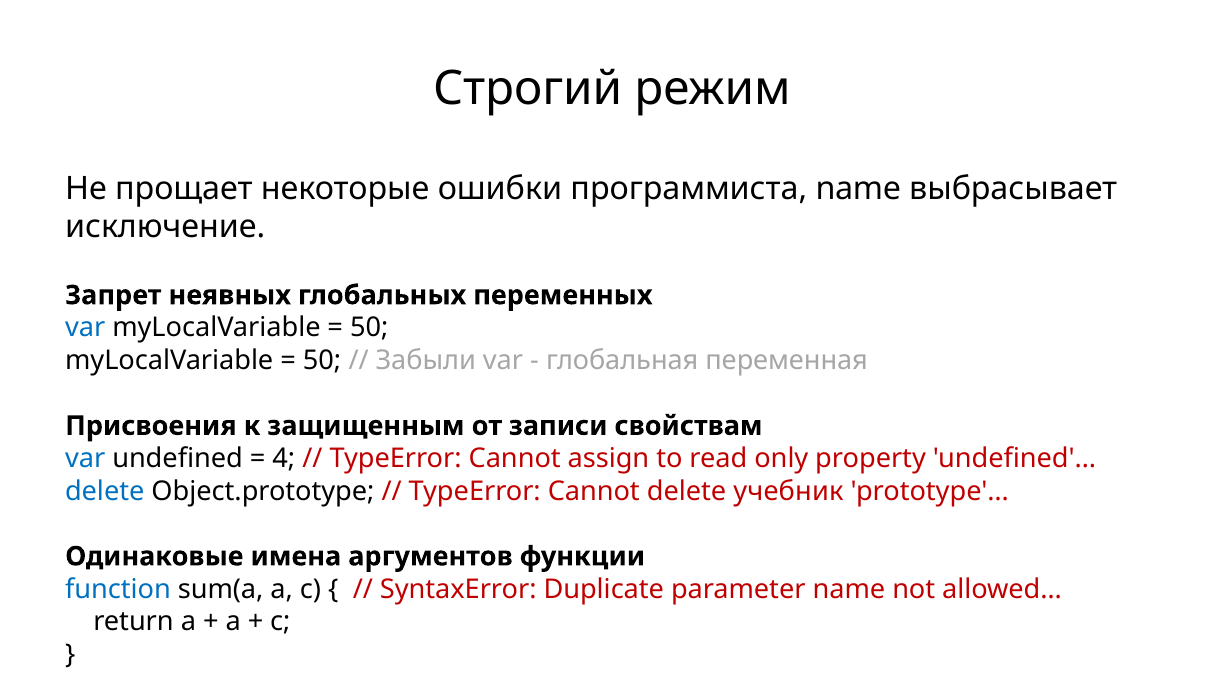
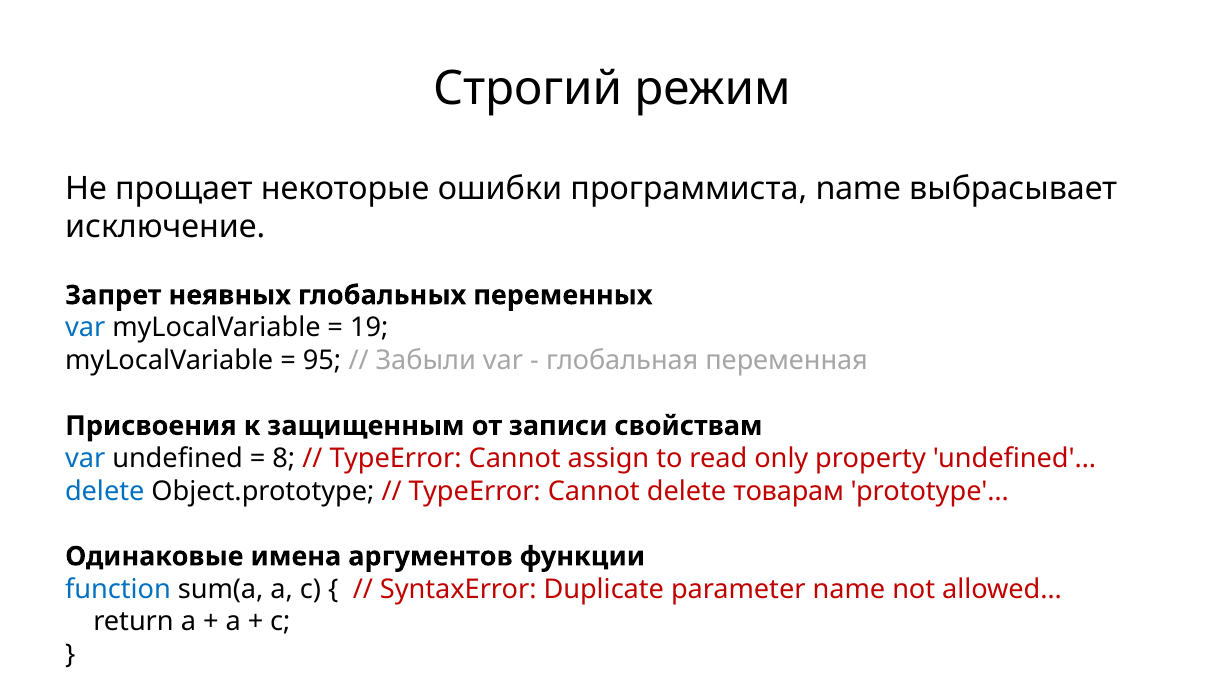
50 at (369, 328): 50 -> 19
50 at (322, 360): 50 -> 95
4: 4 -> 8
учебник: учебник -> товарам
